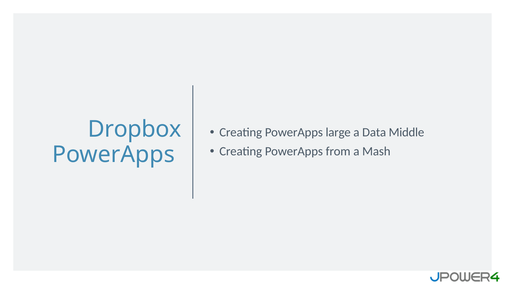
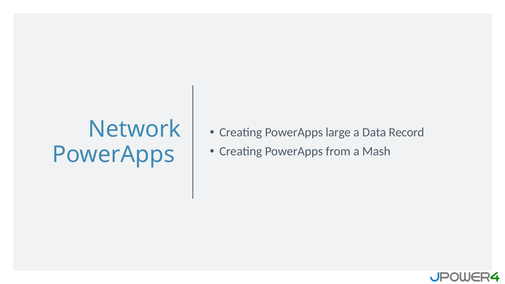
Dropbox: Dropbox -> Network
Middle: Middle -> Record
